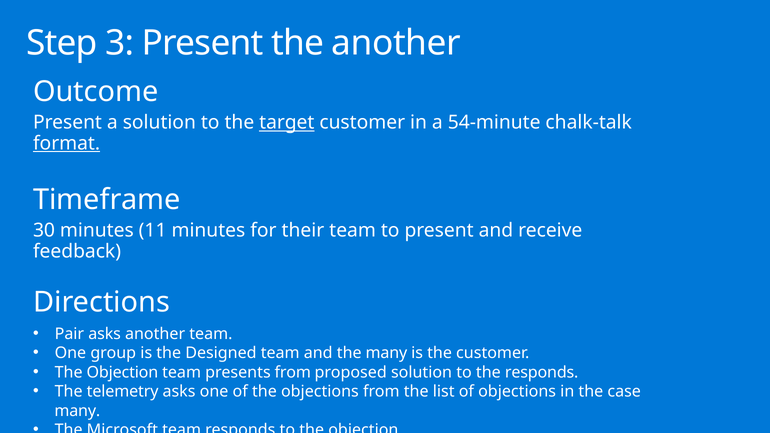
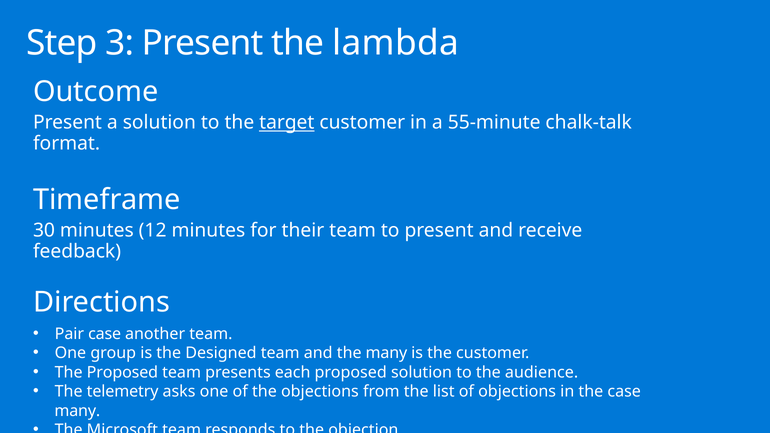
the another: another -> lambda
54-minute: 54-minute -> 55-minute
format underline: present -> none
11: 11 -> 12
Pair asks: asks -> case
Objection at (122, 372): Objection -> Proposed
presents from: from -> each
the responds: responds -> audience
